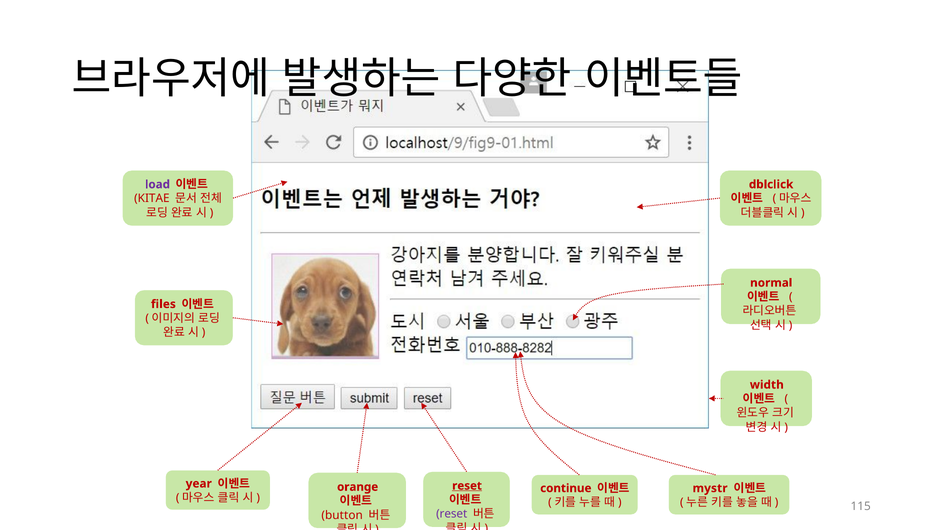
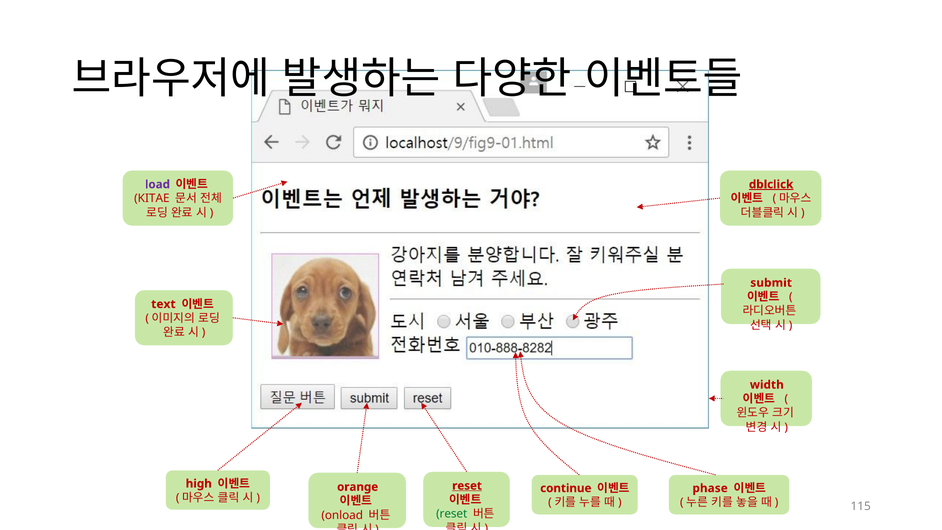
dblclick underline: none -> present
normal: normal -> submit
files: files -> text
year: year -> high
mystr: mystr -> phase
reset at (452, 514) colour: purple -> green
button: button -> onload
